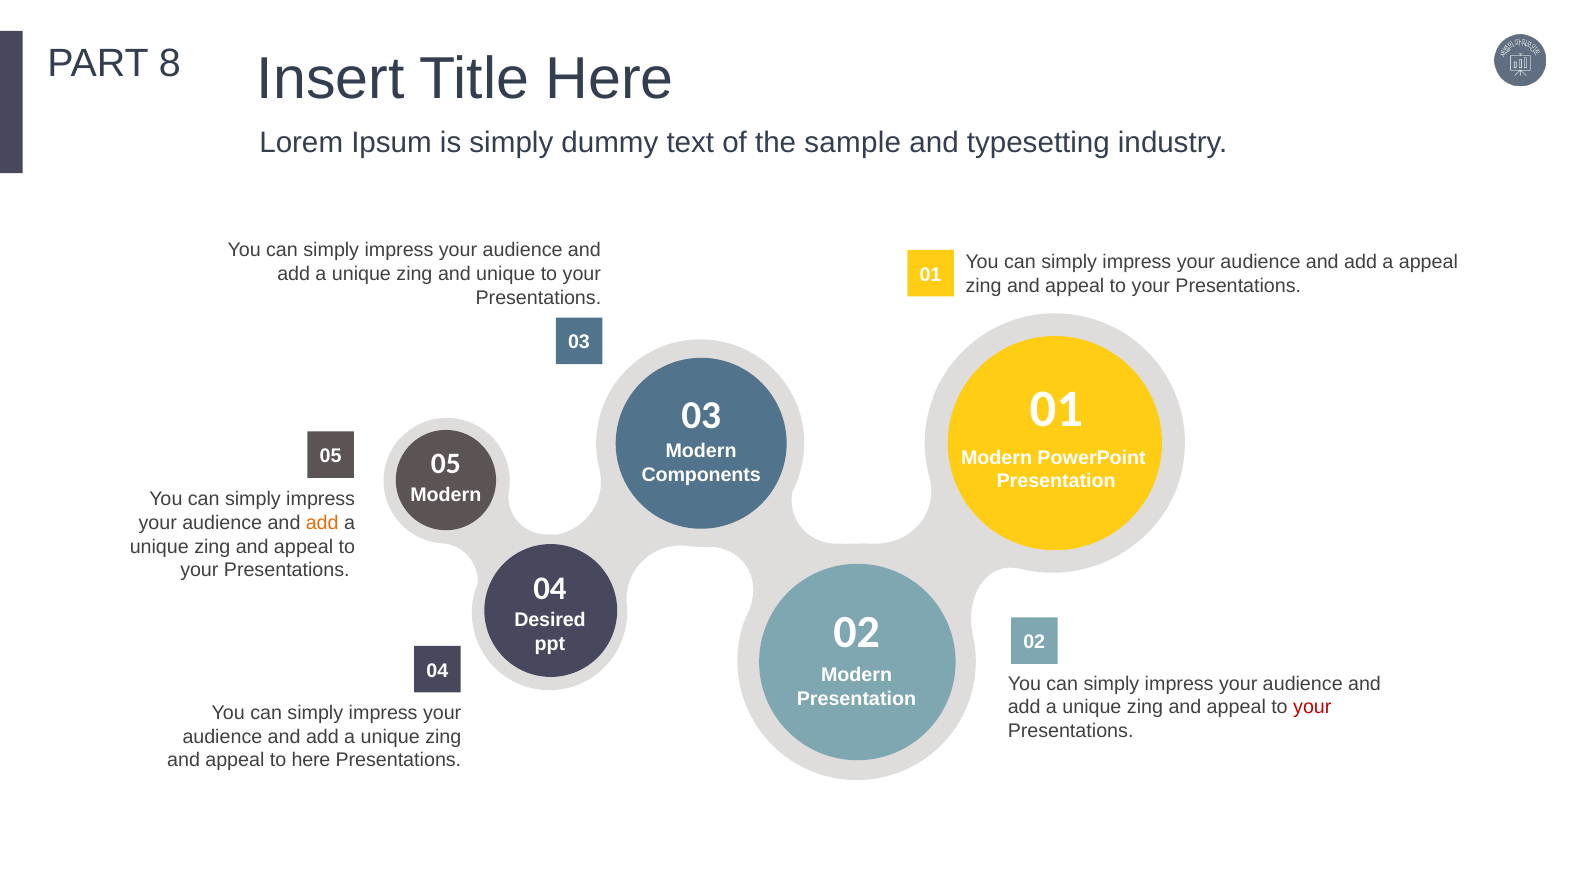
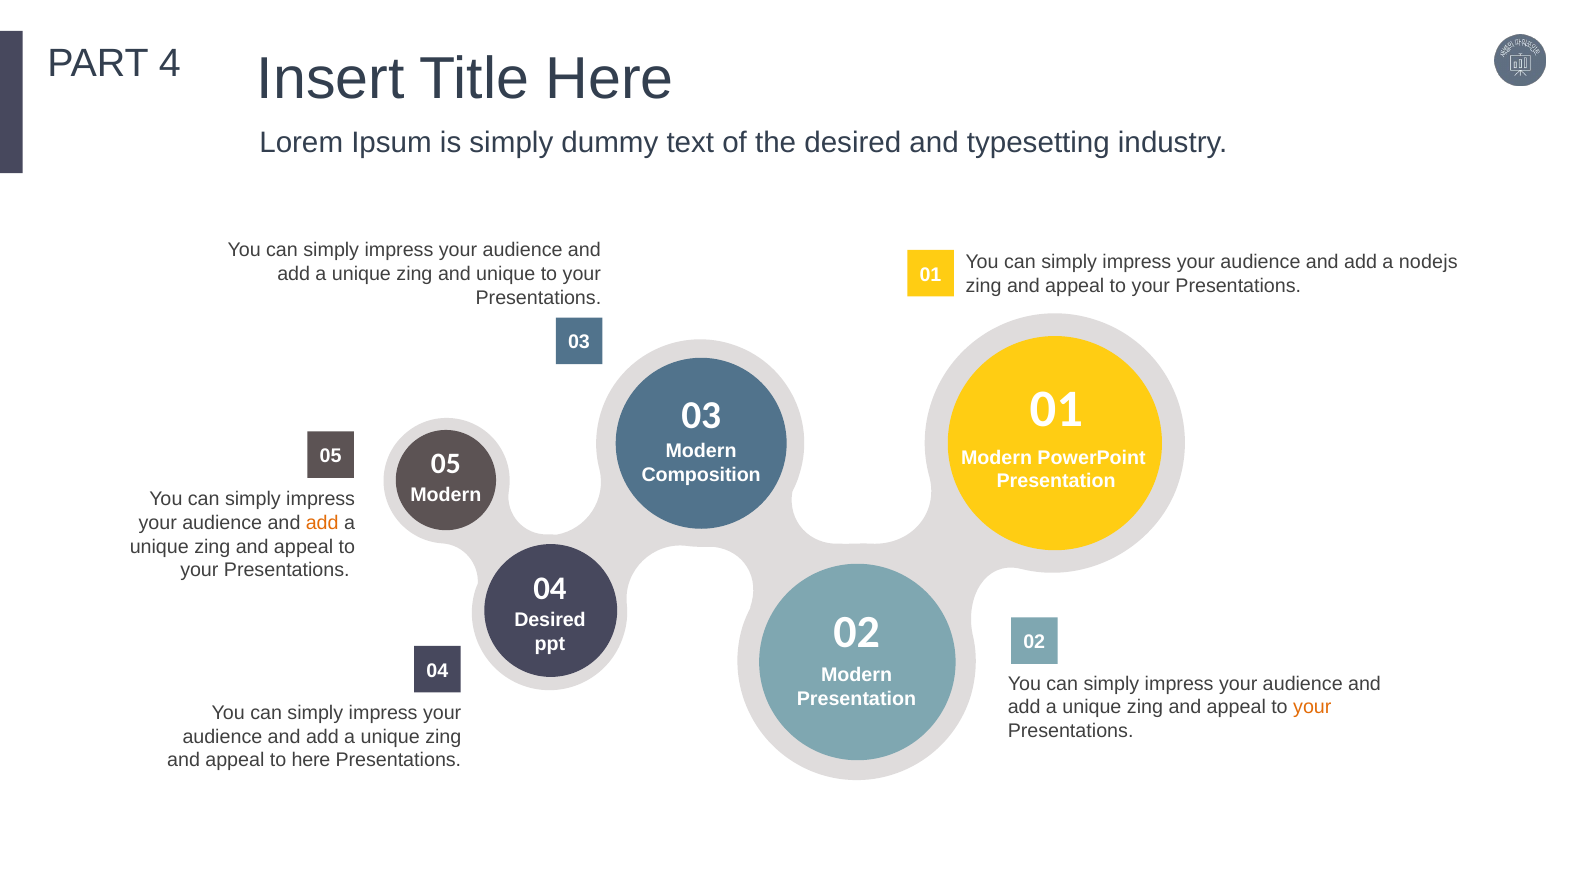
8: 8 -> 4
the sample: sample -> desired
a appeal: appeal -> nodejs
Components: Components -> Composition
your at (1312, 707) colour: red -> orange
